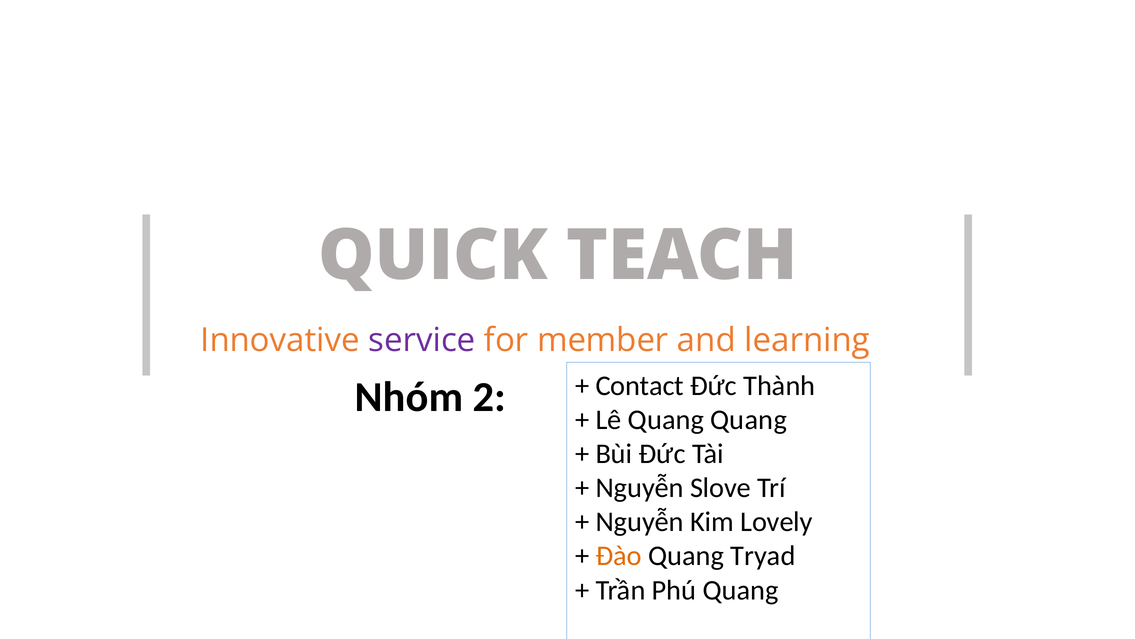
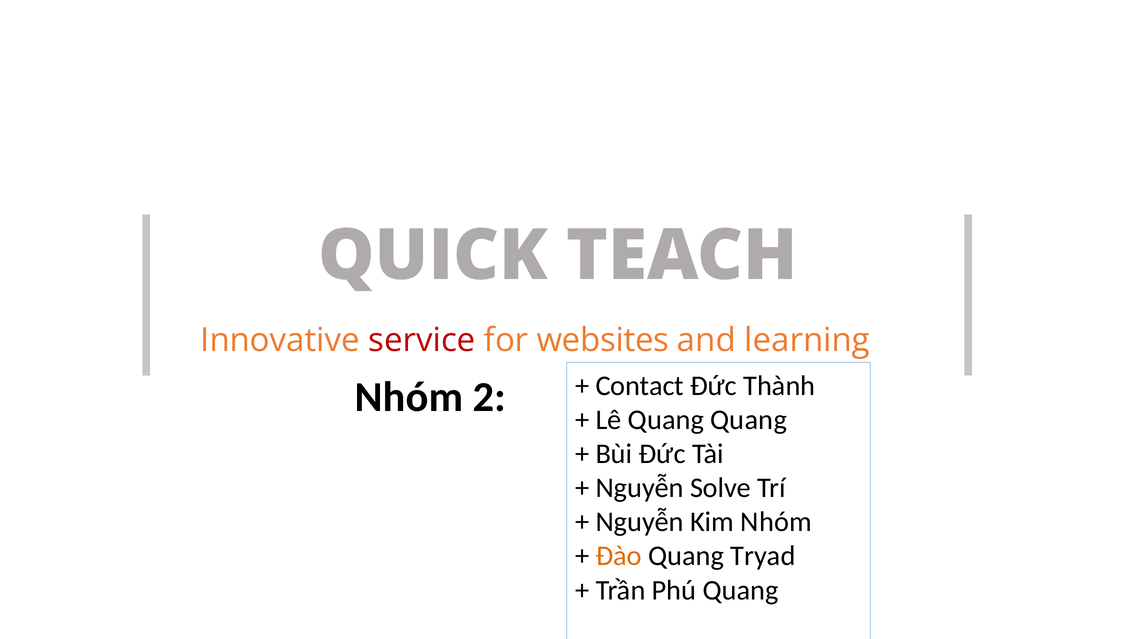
service colour: purple -> red
member: member -> websites
Slove: Slove -> Solve
Kim Lovely: Lovely -> Nhóm
